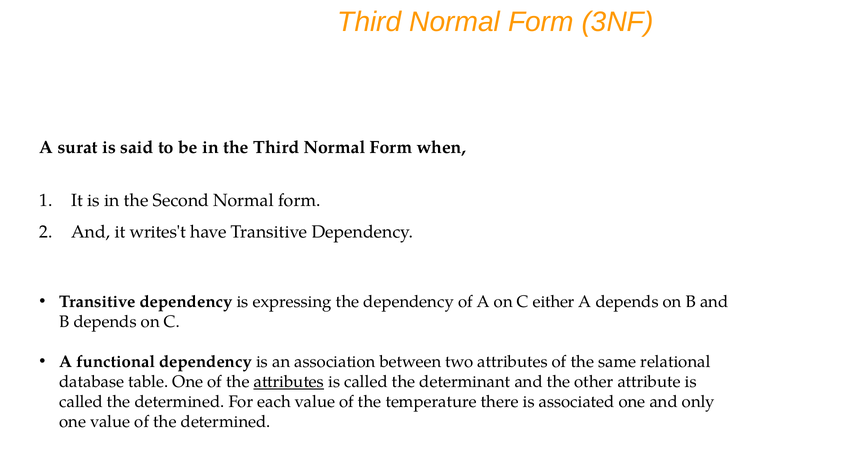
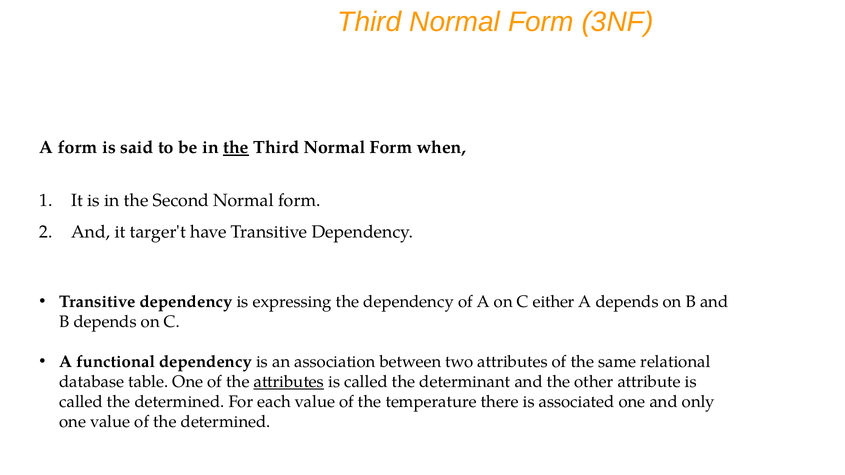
A surat: surat -> form
the at (236, 148) underline: none -> present
writes't: writes't -> targer't
